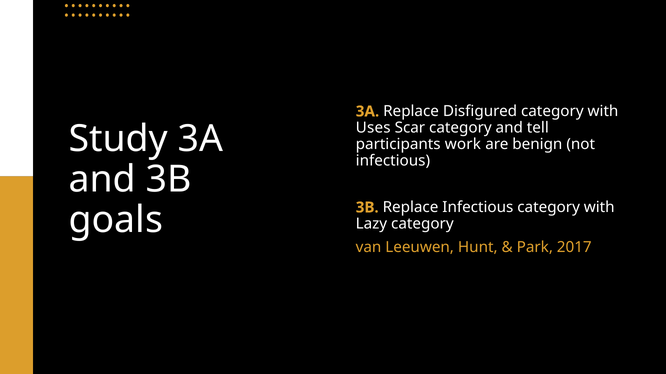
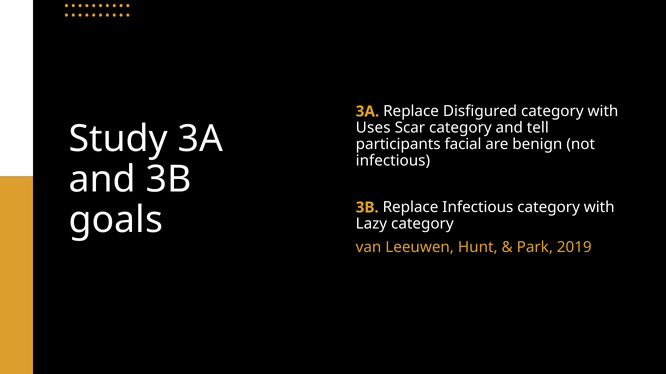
work: work -> facial
2017: 2017 -> 2019
